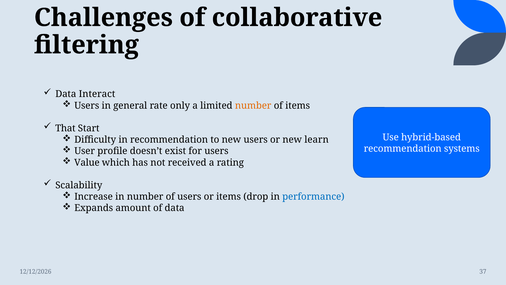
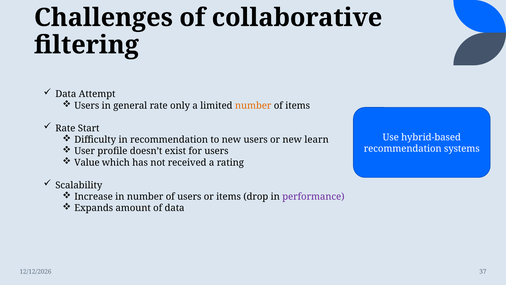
Interact: Interact -> Attempt
That at (65, 128): That -> Rate
performance colour: blue -> purple
